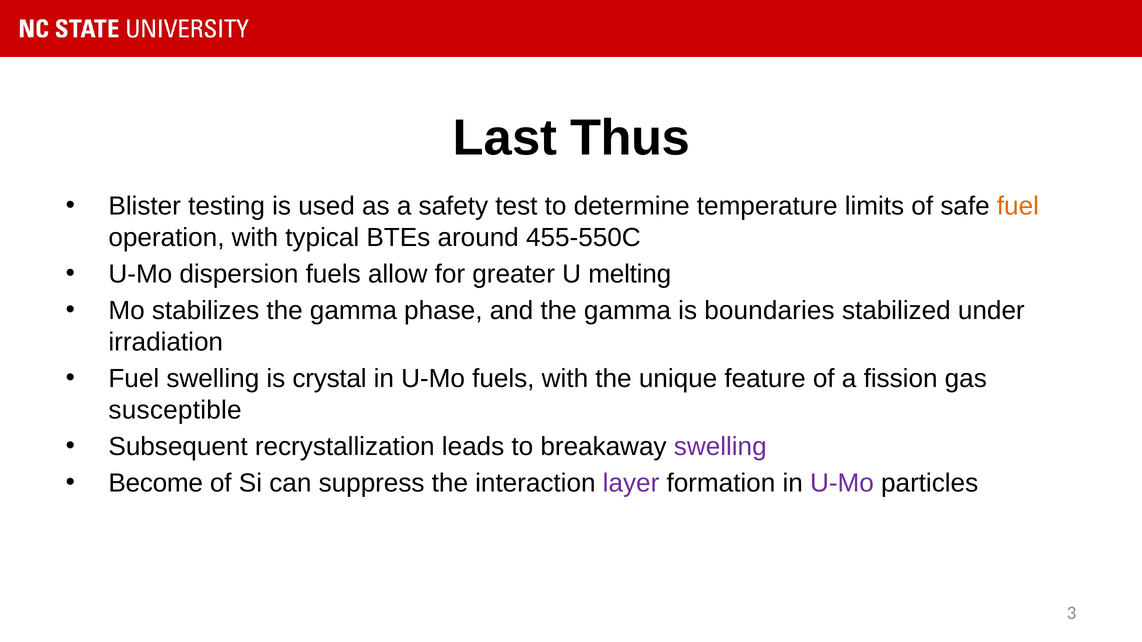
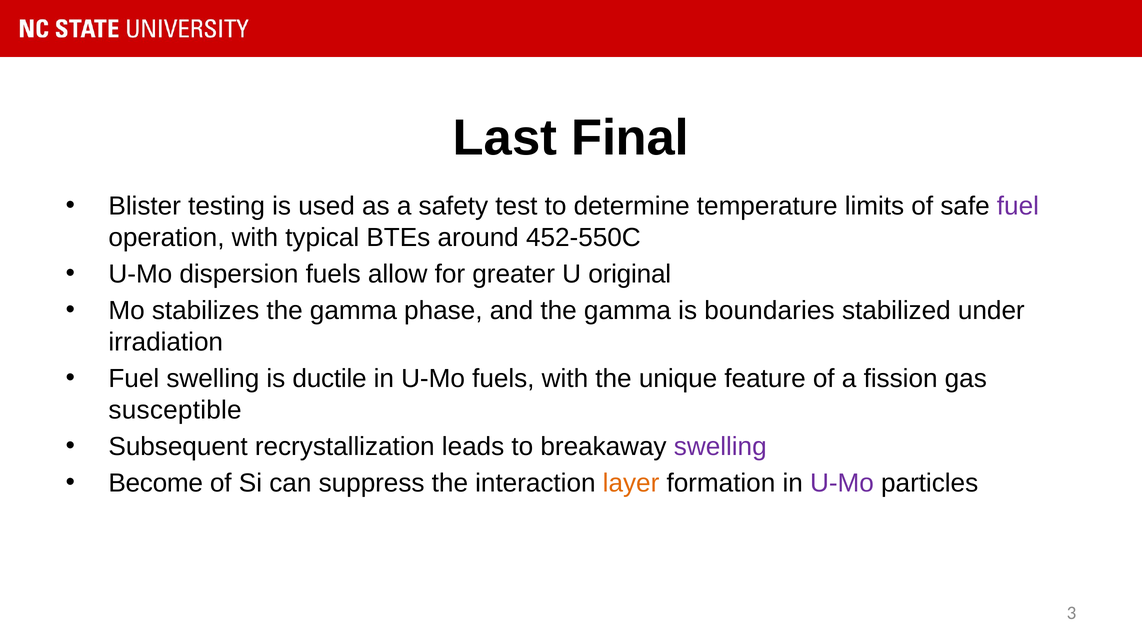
Thus: Thus -> Final
fuel at (1018, 206) colour: orange -> purple
455-550C: 455-550C -> 452-550C
melting: melting -> original
crystal: crystal -> ductile
layer colour: purple -> orange
